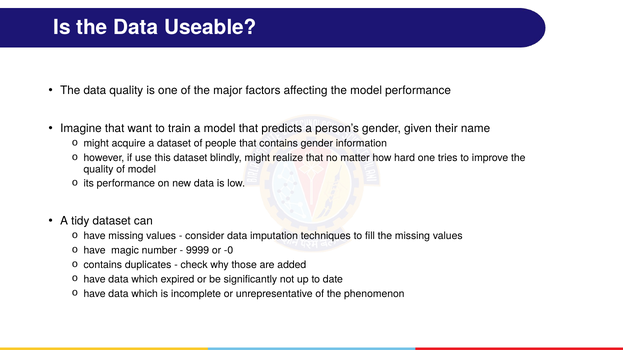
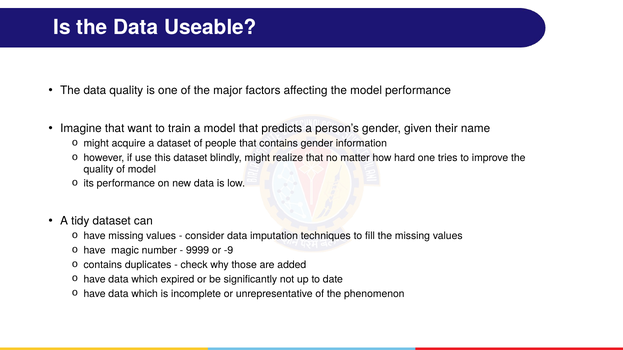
-0: -0 -> -9
